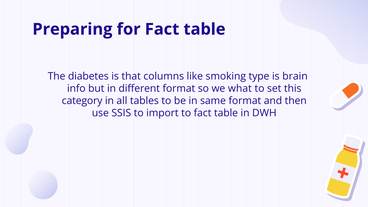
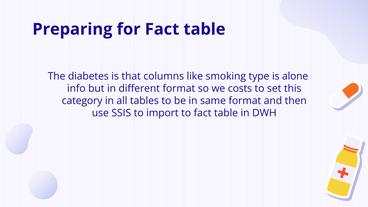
brain: brain -> alone
what: what -> costs
